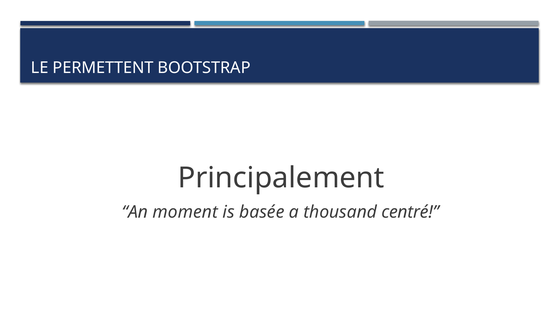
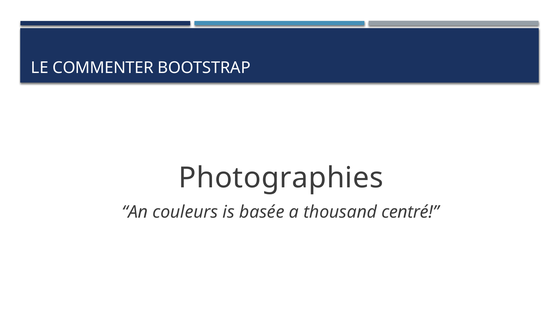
PERMETTENT: PERMETTENT -> COMMENTER
Principalement: Principalement -> Photographies
moment: moment -> couleurs
